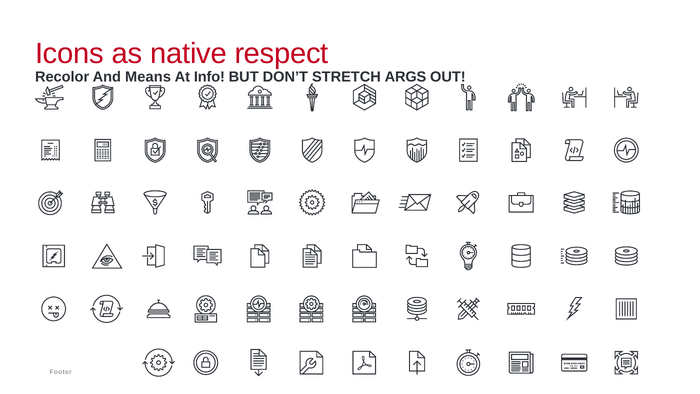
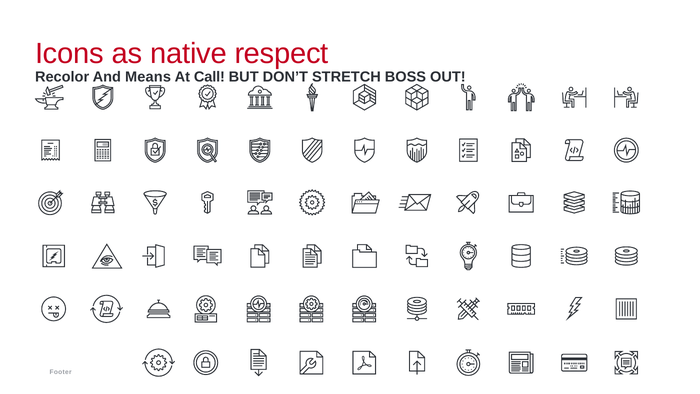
Info: Info -> Call
ARGS: ARGS -> BOSS
